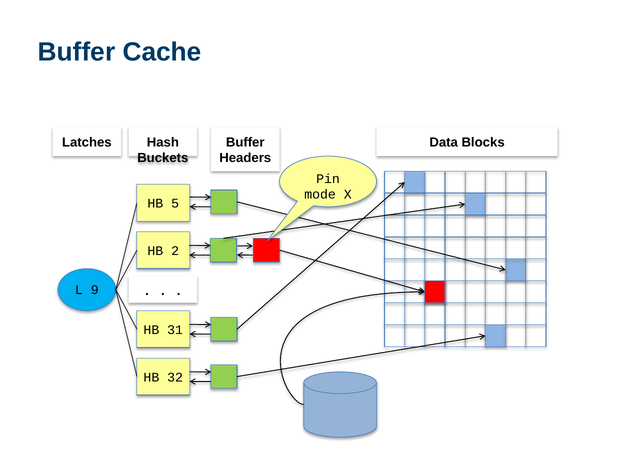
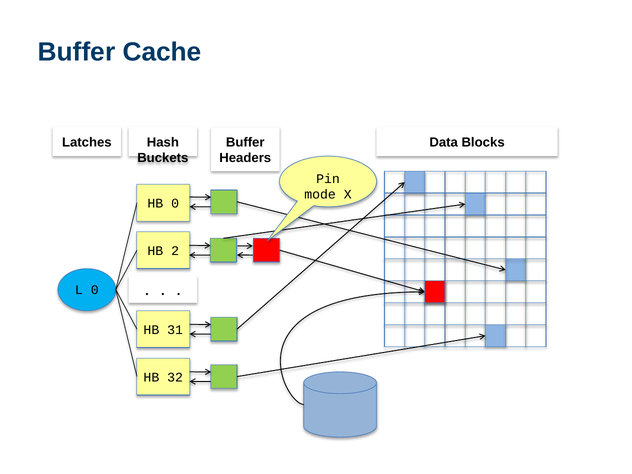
HB 5: 5 -> 0
L 9: 9 -> 0
